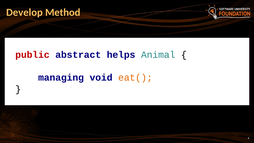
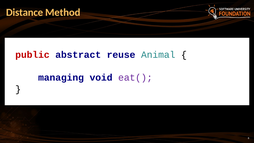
Develop: Develop -> Distance
helps: helps -> reuse
eat( colour: orange -> purple
